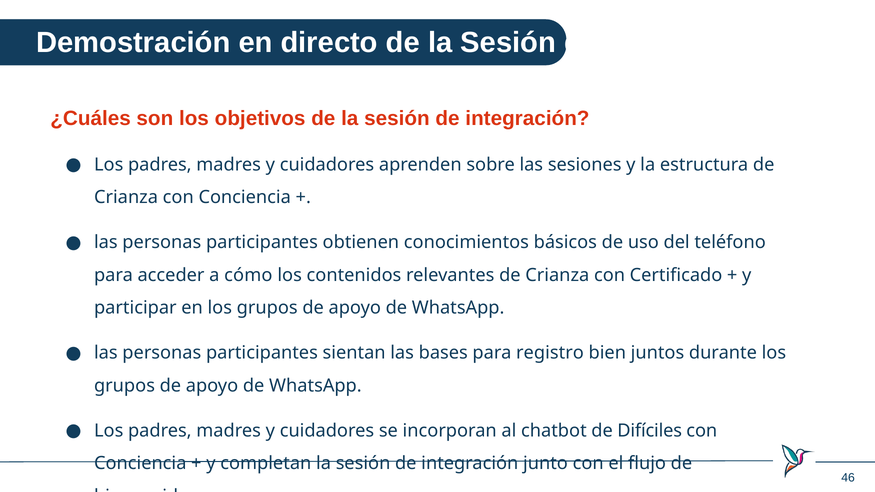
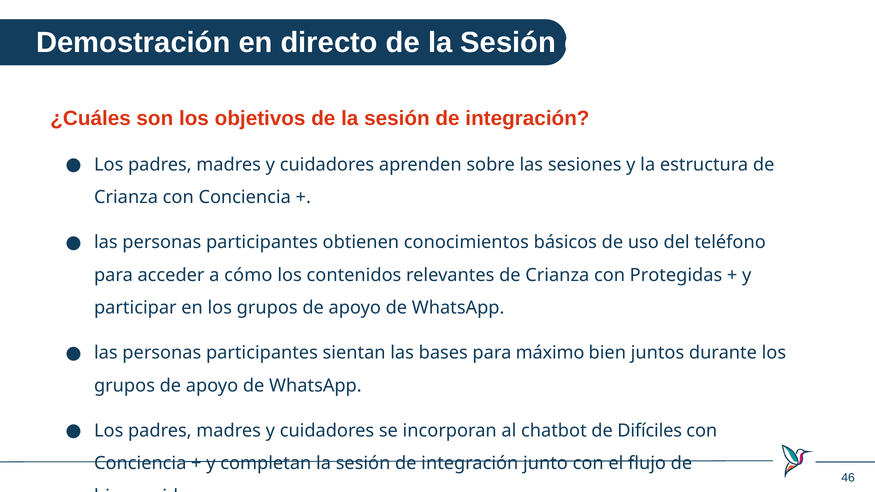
Certificado: Certificado -> Protegidas
registro: registro -> máximo
